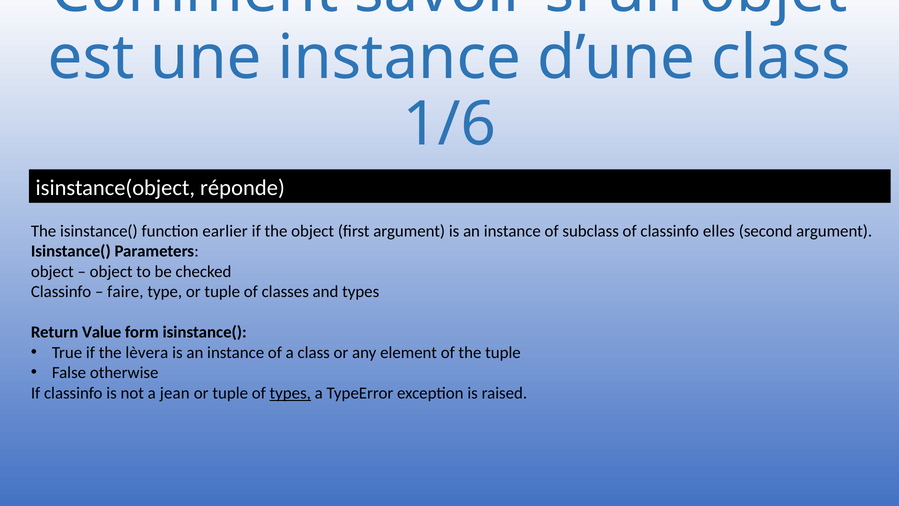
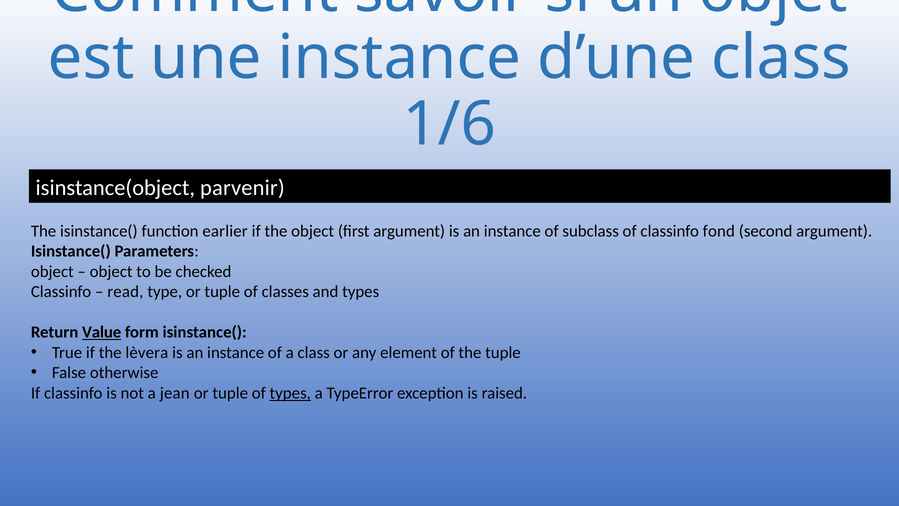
réponde: réponde -> parvenir
elles: elles -> fond
faire: faire -> read
Value underline: none -> present
